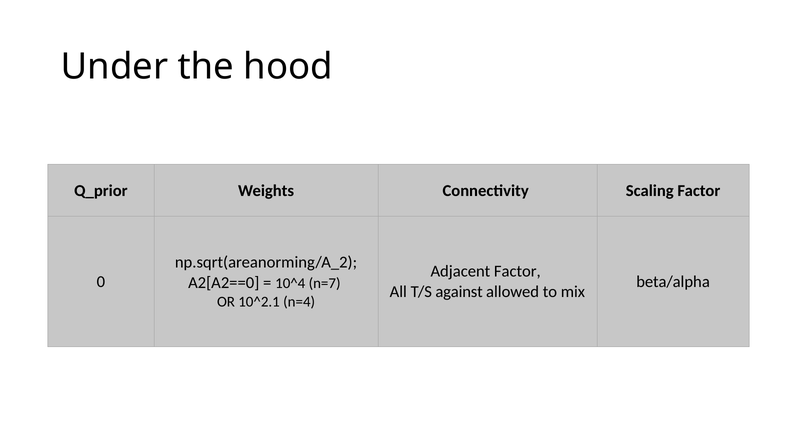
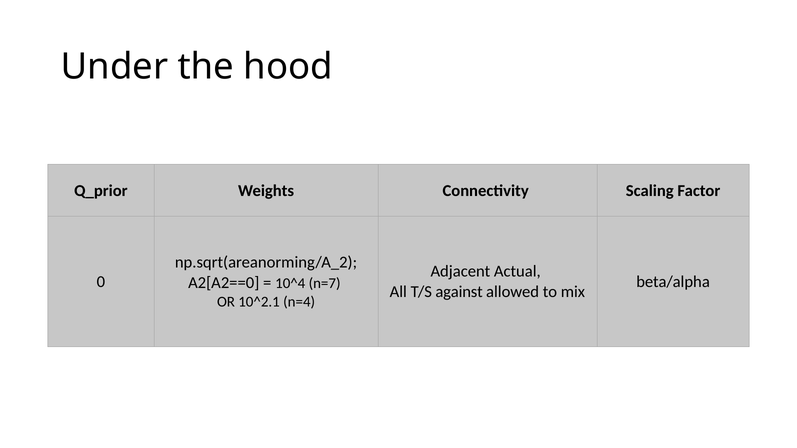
Adjacent Factor: Factor -> Actual
